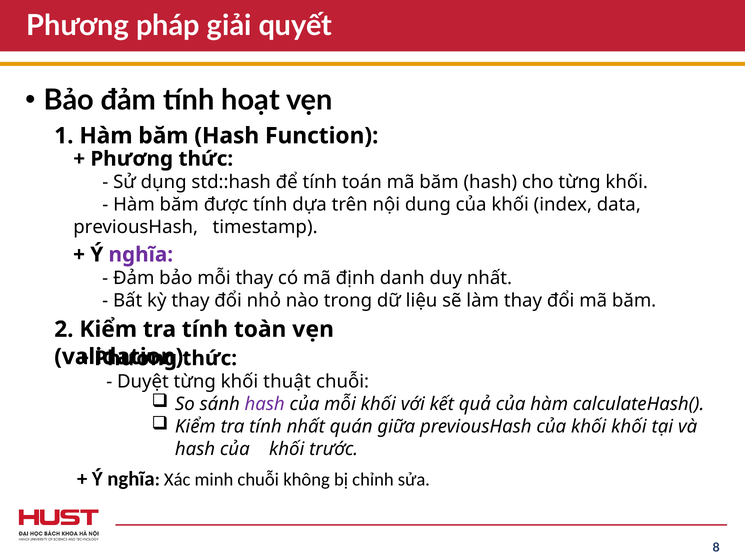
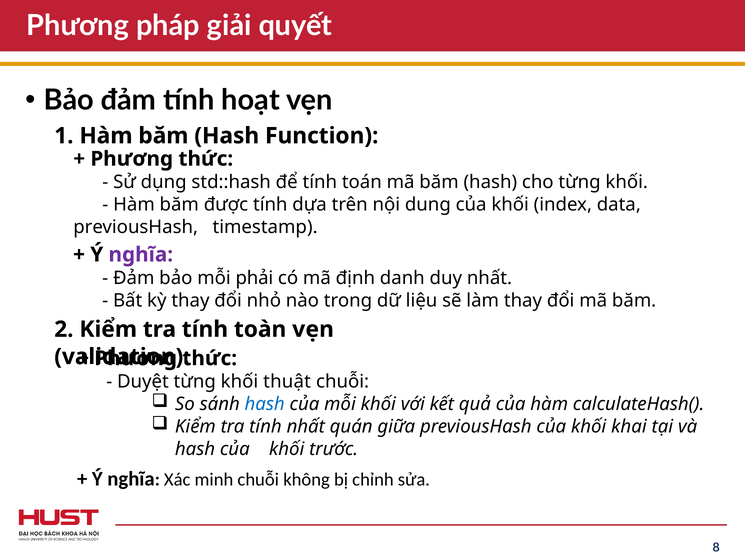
mỗi thay: thay -> phải
hash at (265, 404) colour: purple -> blue
khối khối: khối -> khai
